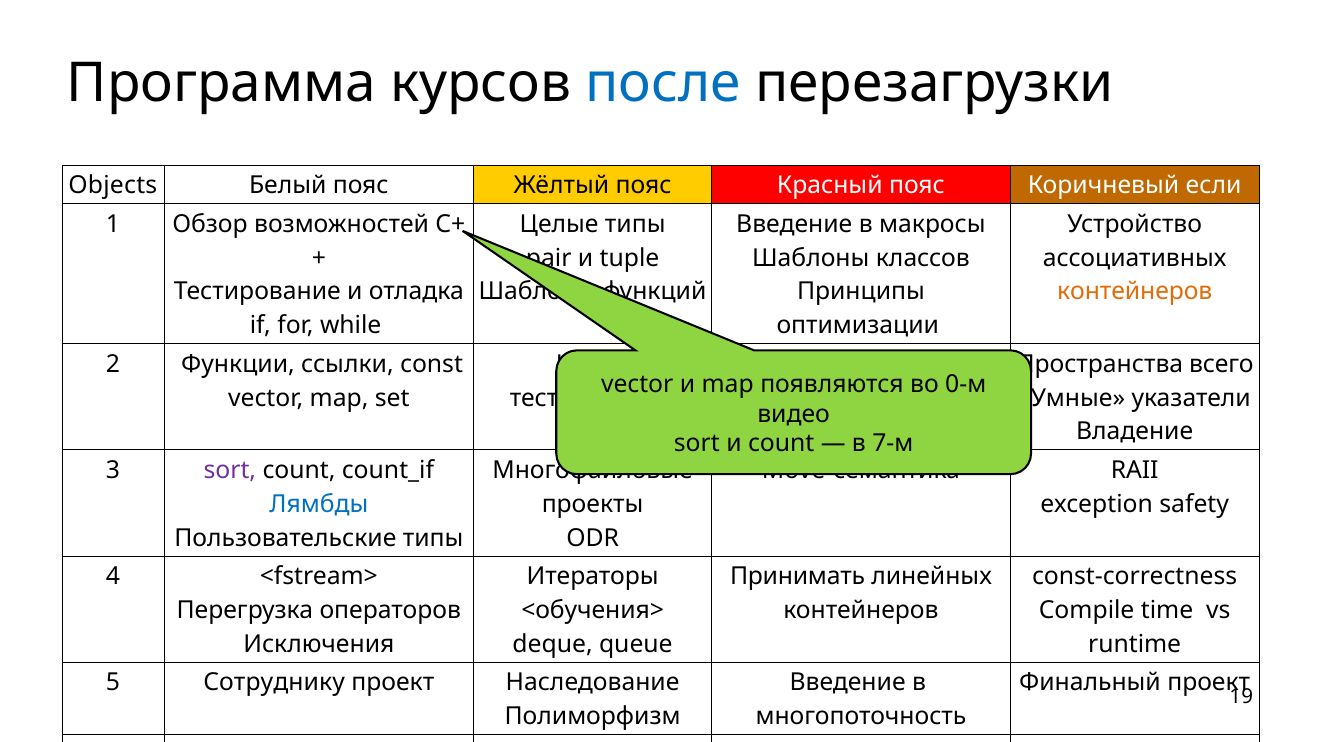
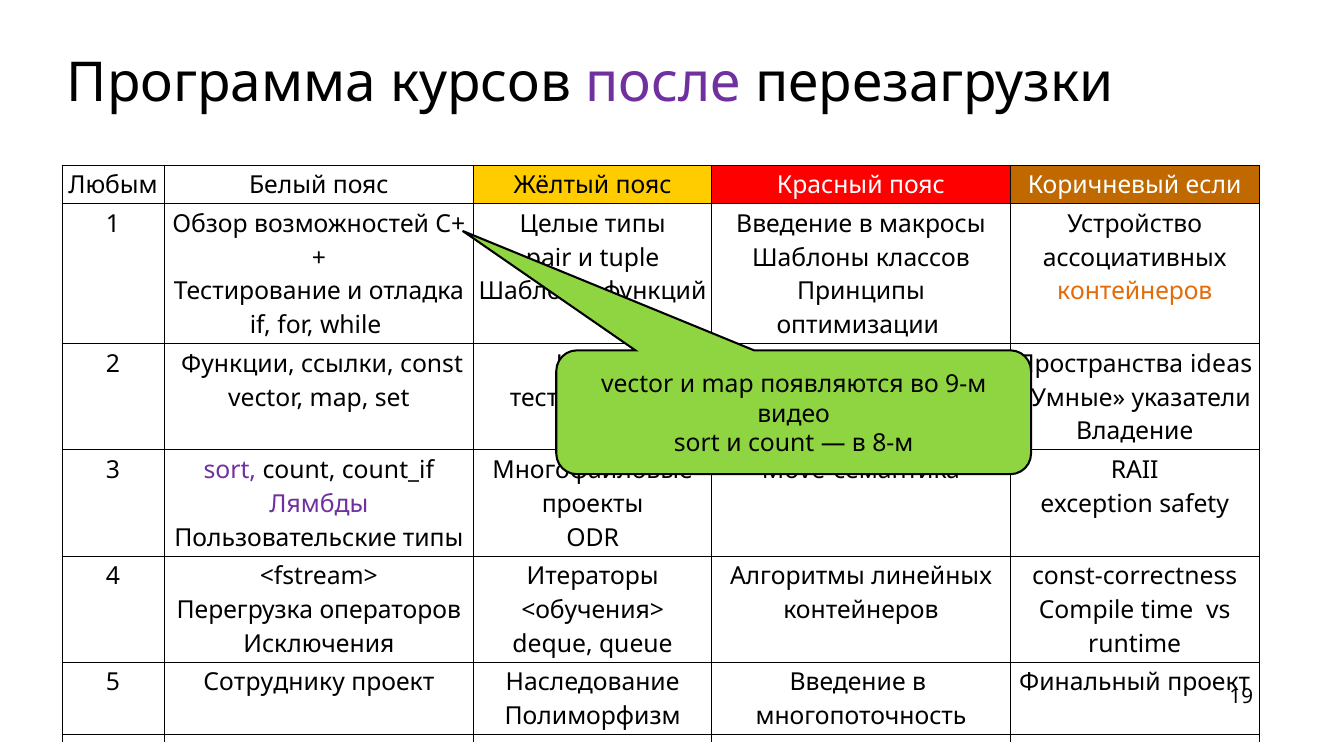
после colour: blue -> purple
Objects: Objects -> Любым
всего: всего -> ideas
0-м: 0-м -> 9-м
7-м: 7-м -> 8-м
Лямбды colour: blue -> purple
Принимать: Принимать -> Алгоритмы
